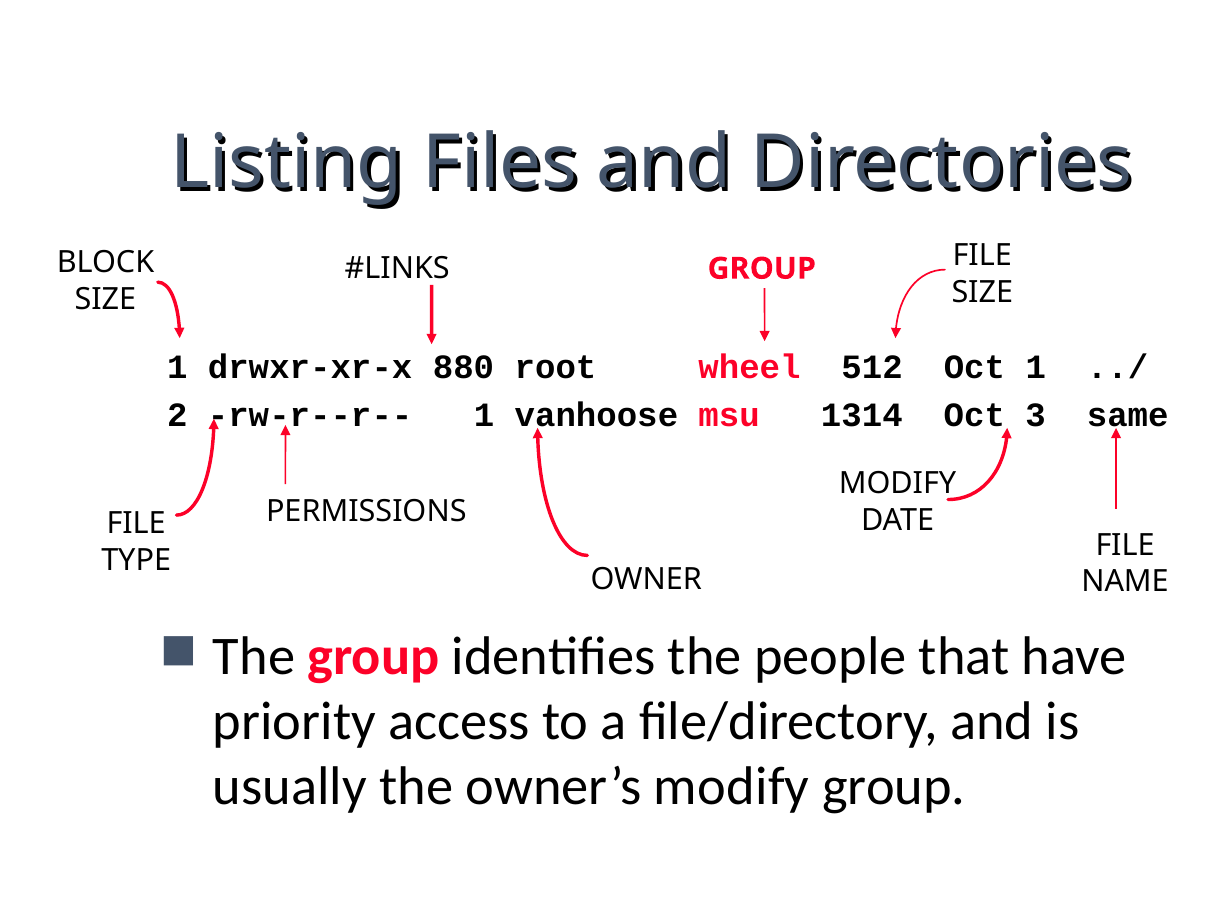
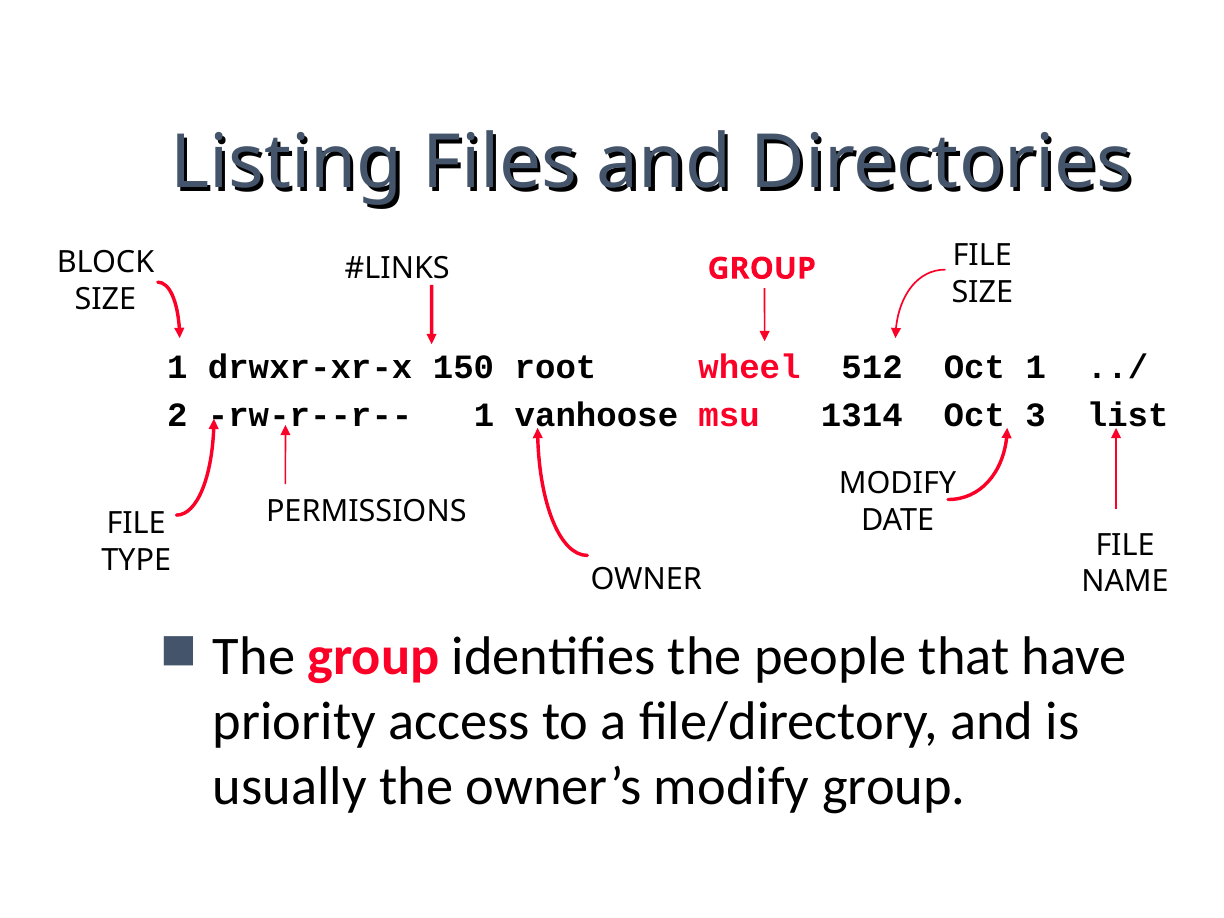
880: 880 -> 150
same: same -> list
